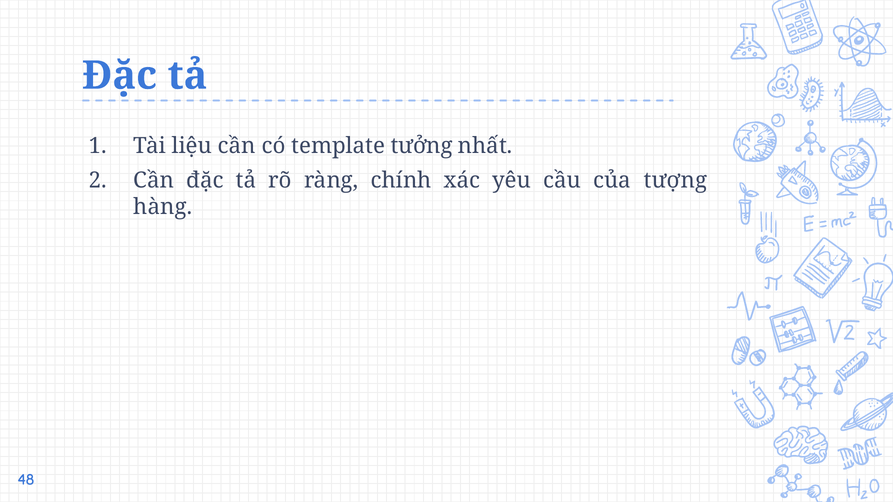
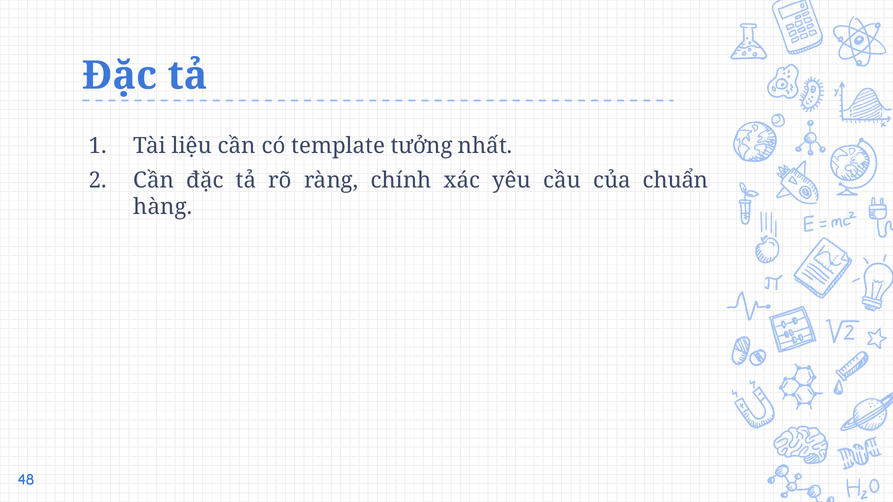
tượng: tượng -> chuẩn
